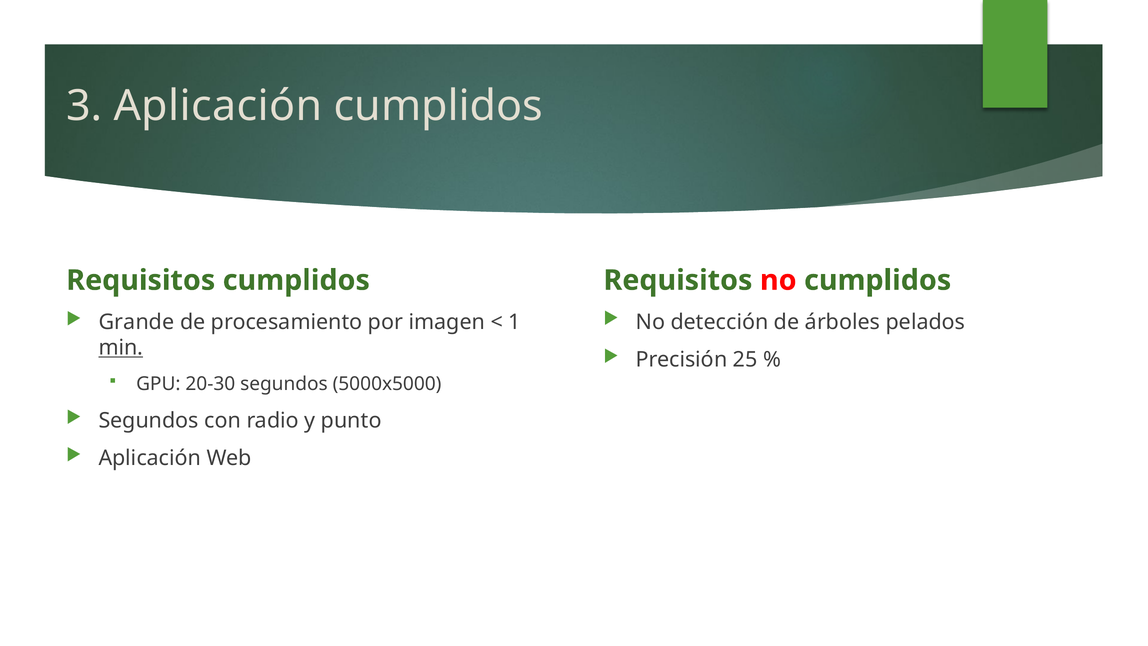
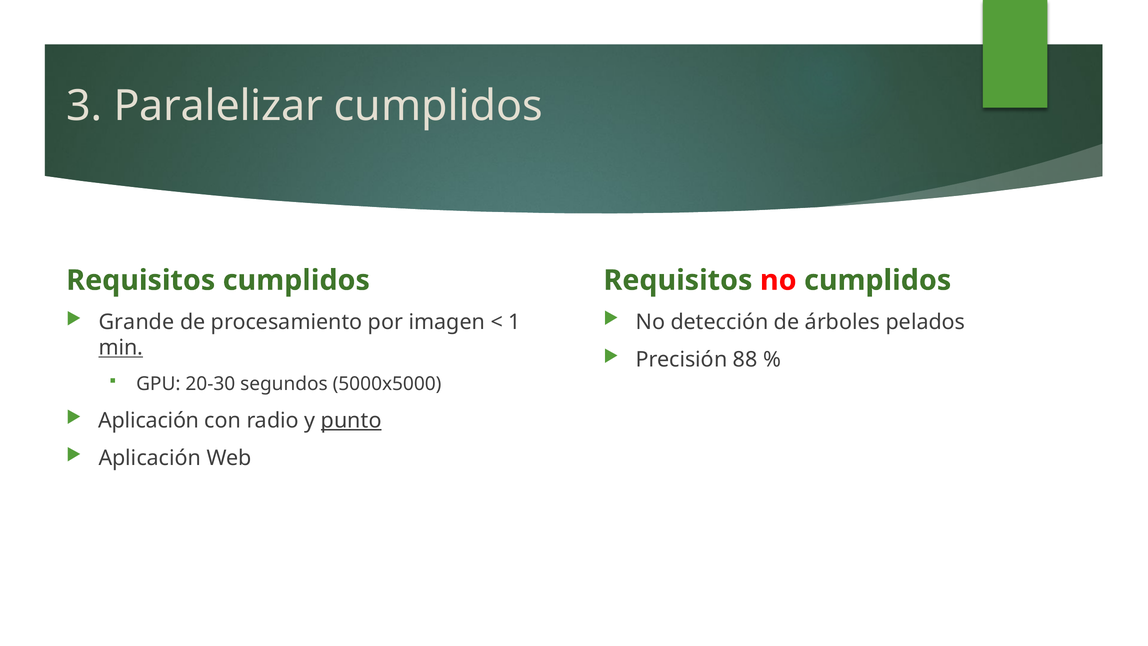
3 Aplicación: Aplicación -> Paralelizar
25: 25 -> 88
Segundos at (149, 420): Segundos -> Aplicación
punto underline: none -> present
